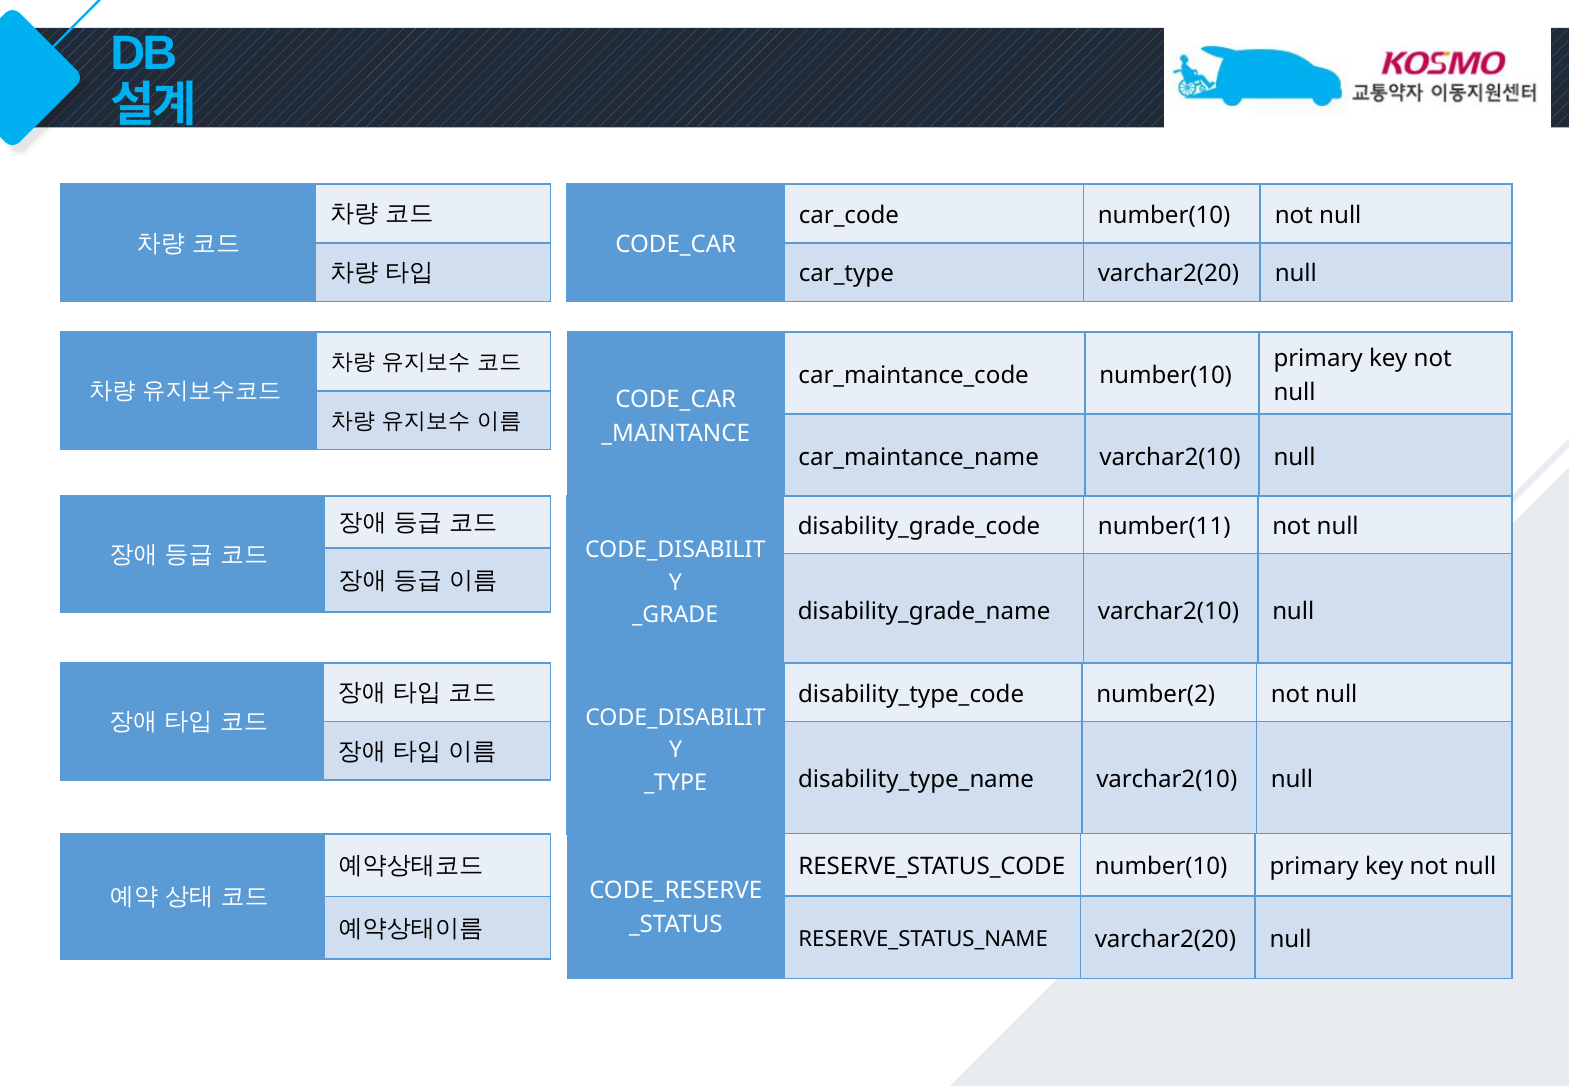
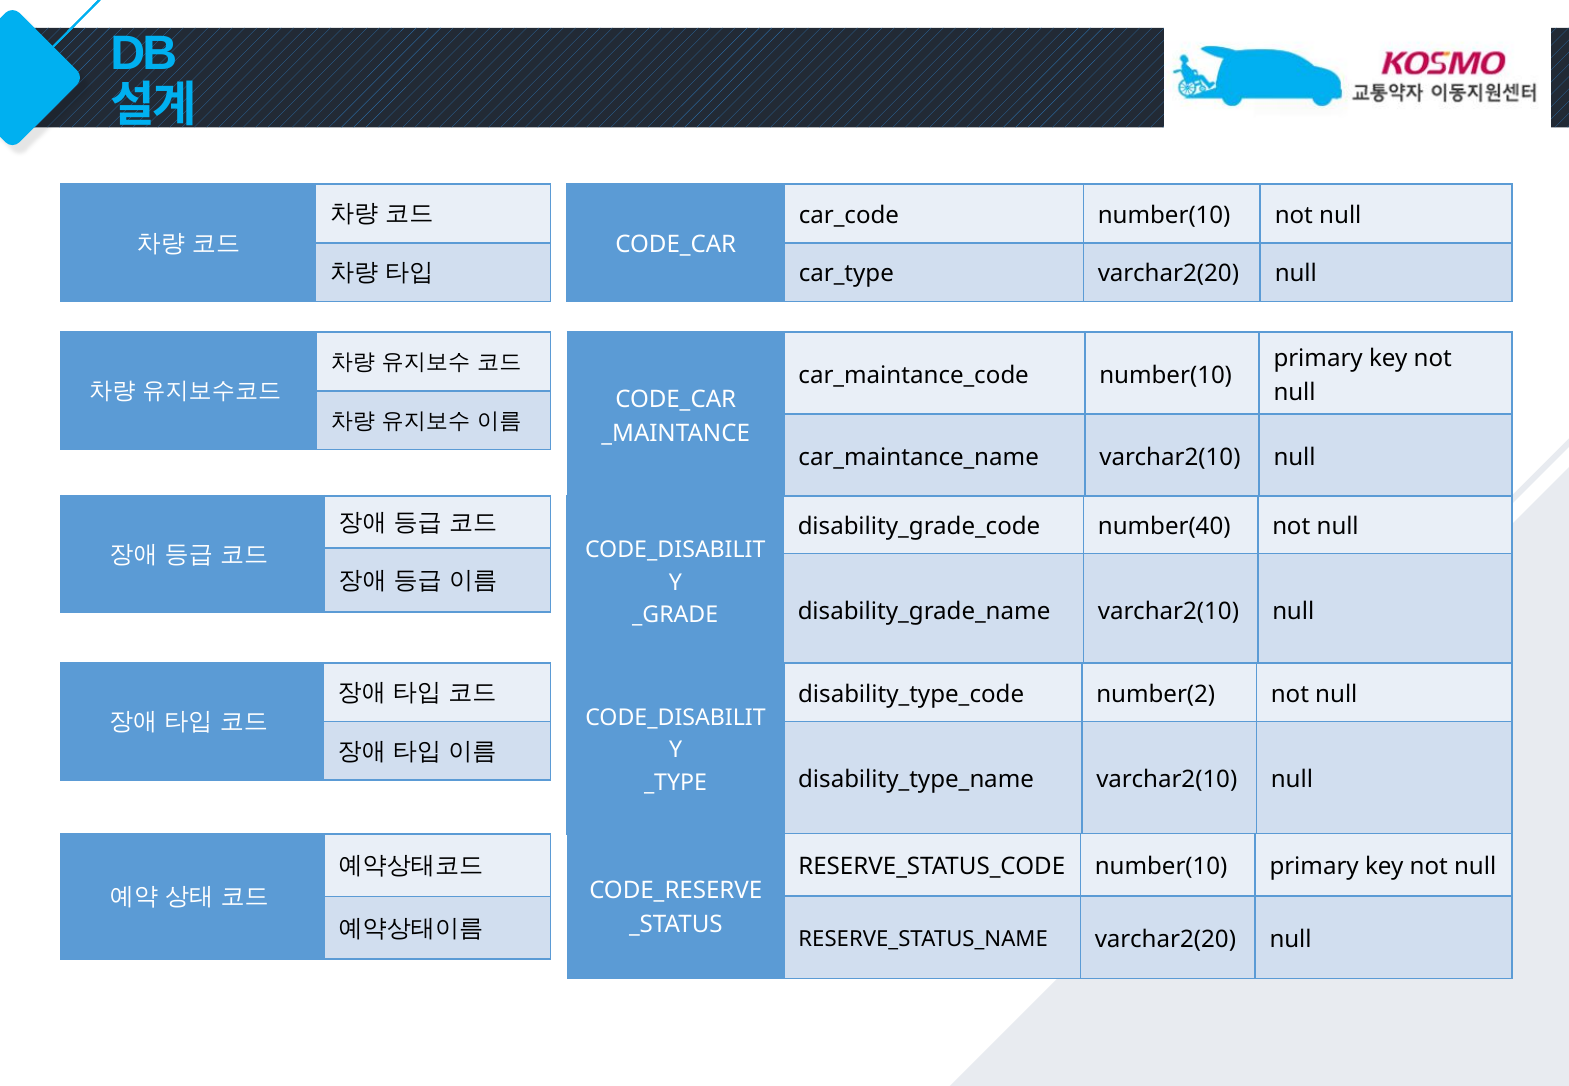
number(11: number(11 -> number(40
